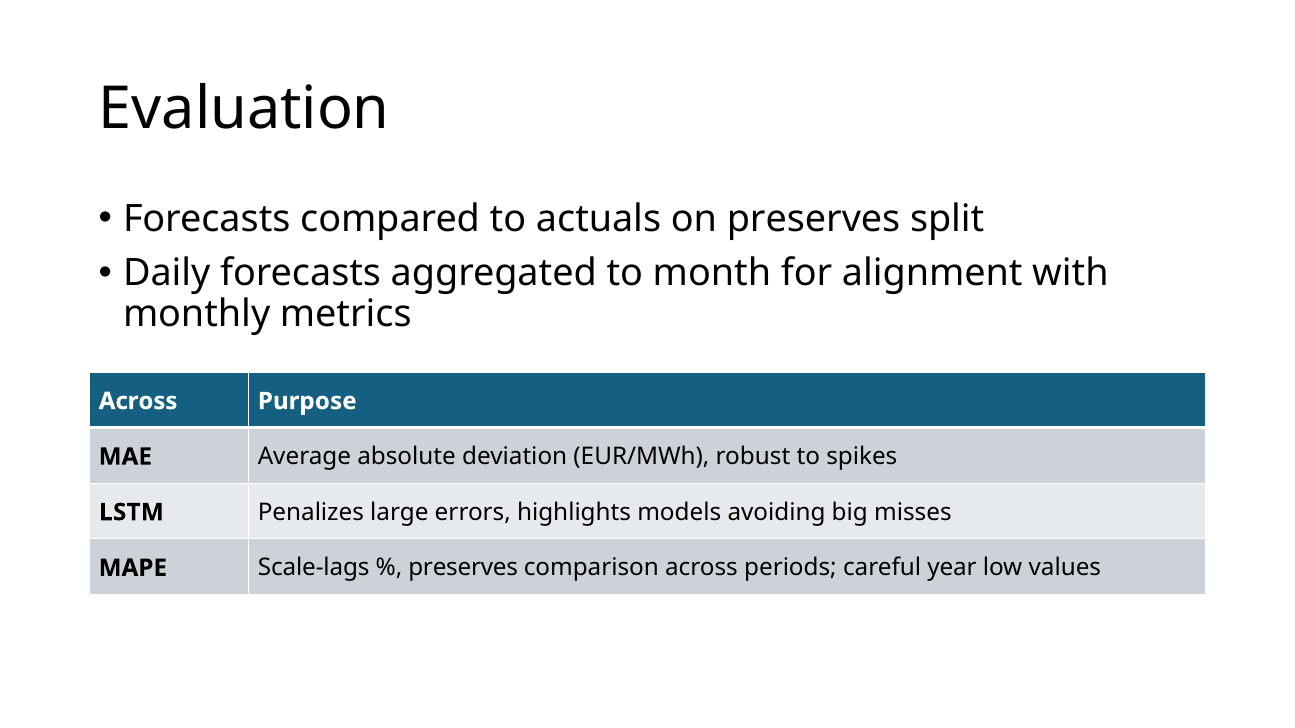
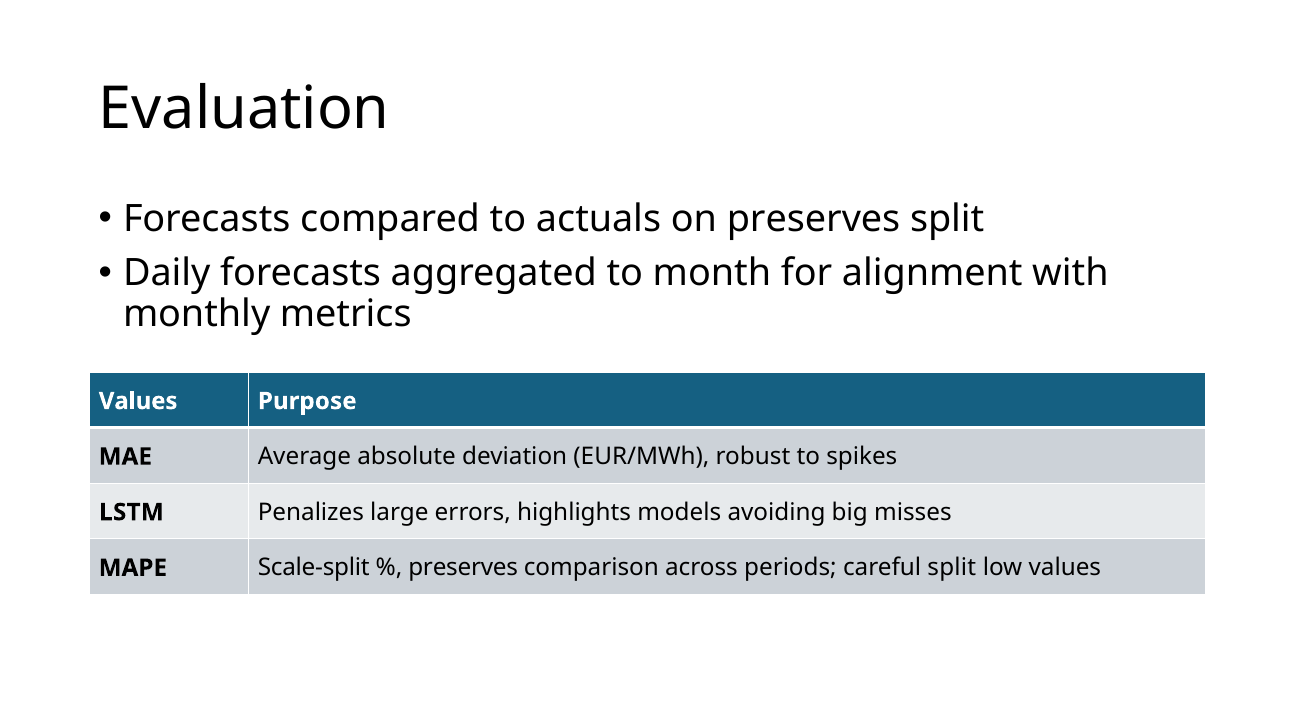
Across at (138, 401): Across -> Values
Scale-lags: Scale-lags -> Scale-split
careful year: year -> split
